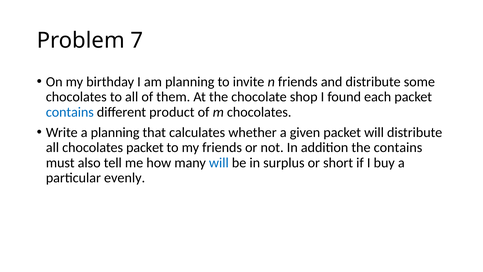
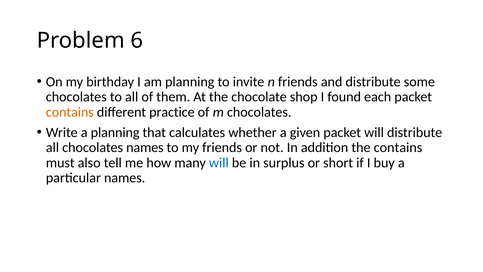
7: 7 -> 6
contains at (70, 112) colour: blue -> orange
product: product -> practice
chocolates packet: packet -> names
particular evenly: evenly -> names
